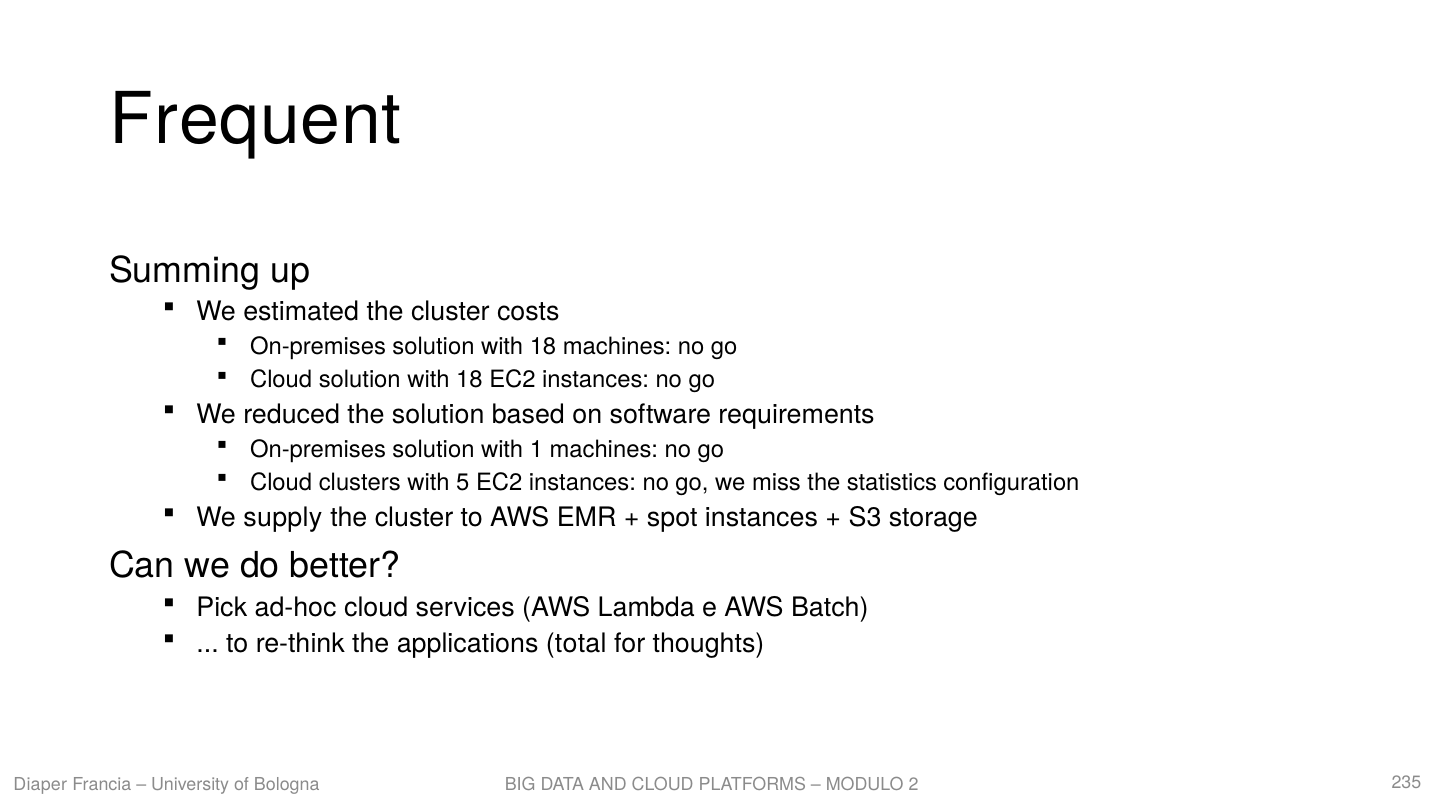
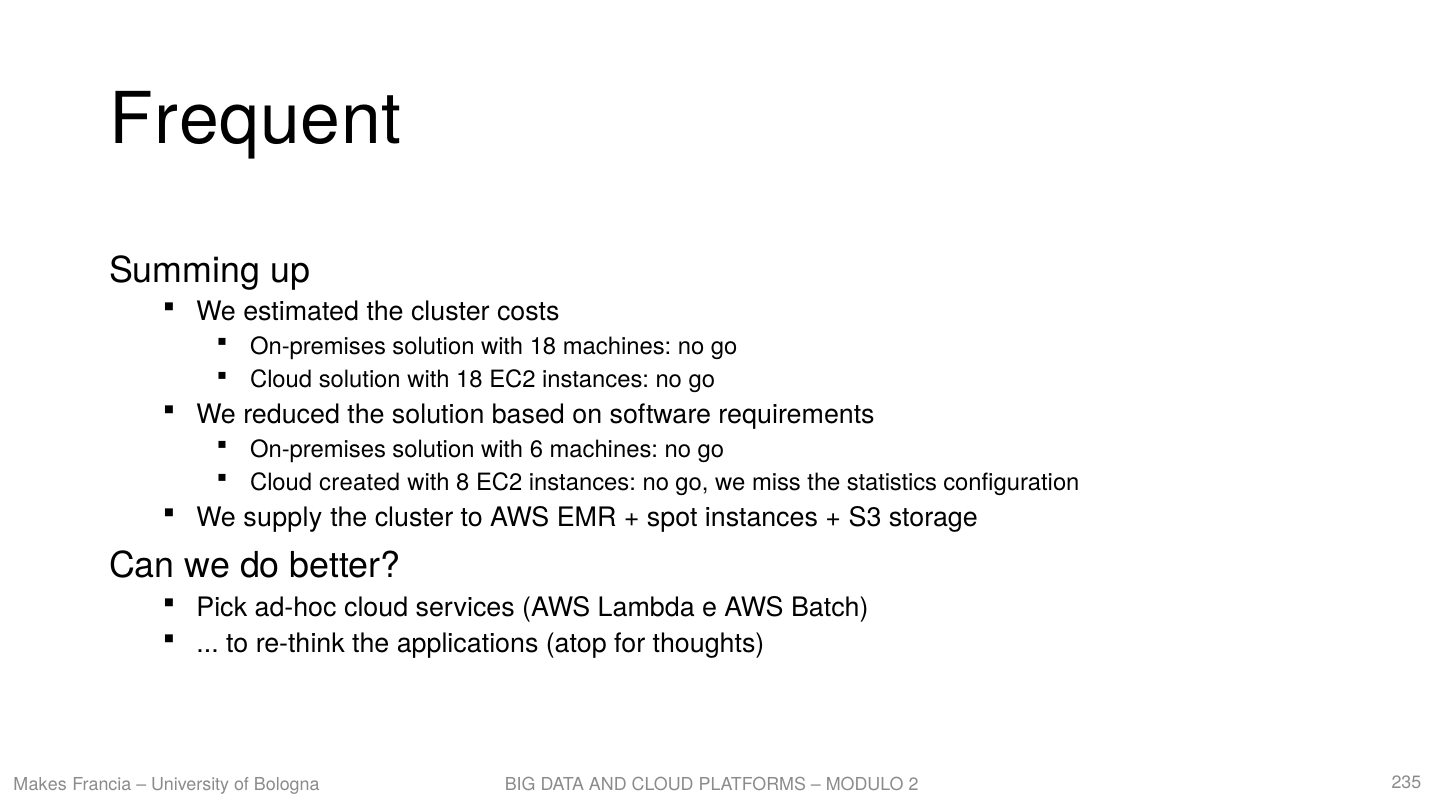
1: 1 -> 6
clusters: clusters -> created
5: 5 -> 8
total: total -> atop
Diaper: Diaper -> Makes
